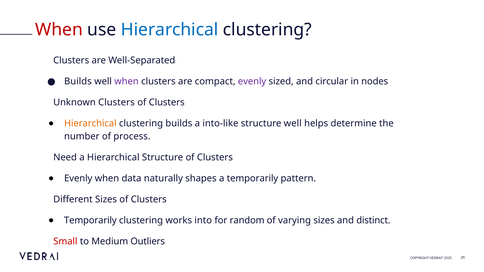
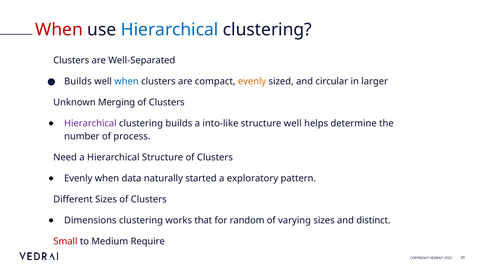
when at (127, 81) colour: purple -> blue
evenly at (252, 81) colour: purple -> orange
nodes: nodes -> larger
Unknown Clusters: Clusters -> Merging
Hierarchical at (90, 124) colour: orange -> purple
shapes: shapes -> started
a temporarily: temporarily -> exploratory
Temporarily at (90, 221): Temporarily -> Dimensions
into: into -> that
Outliers: Outliers -> Require
